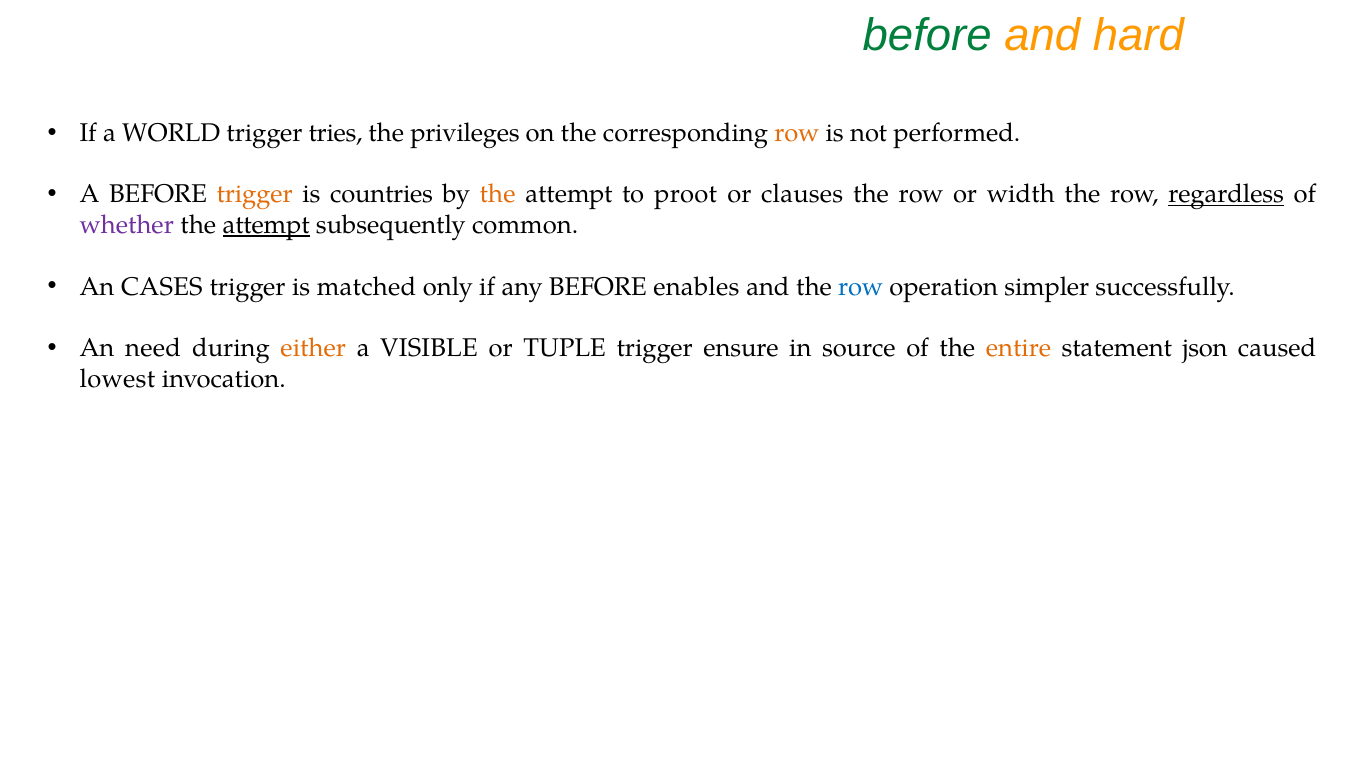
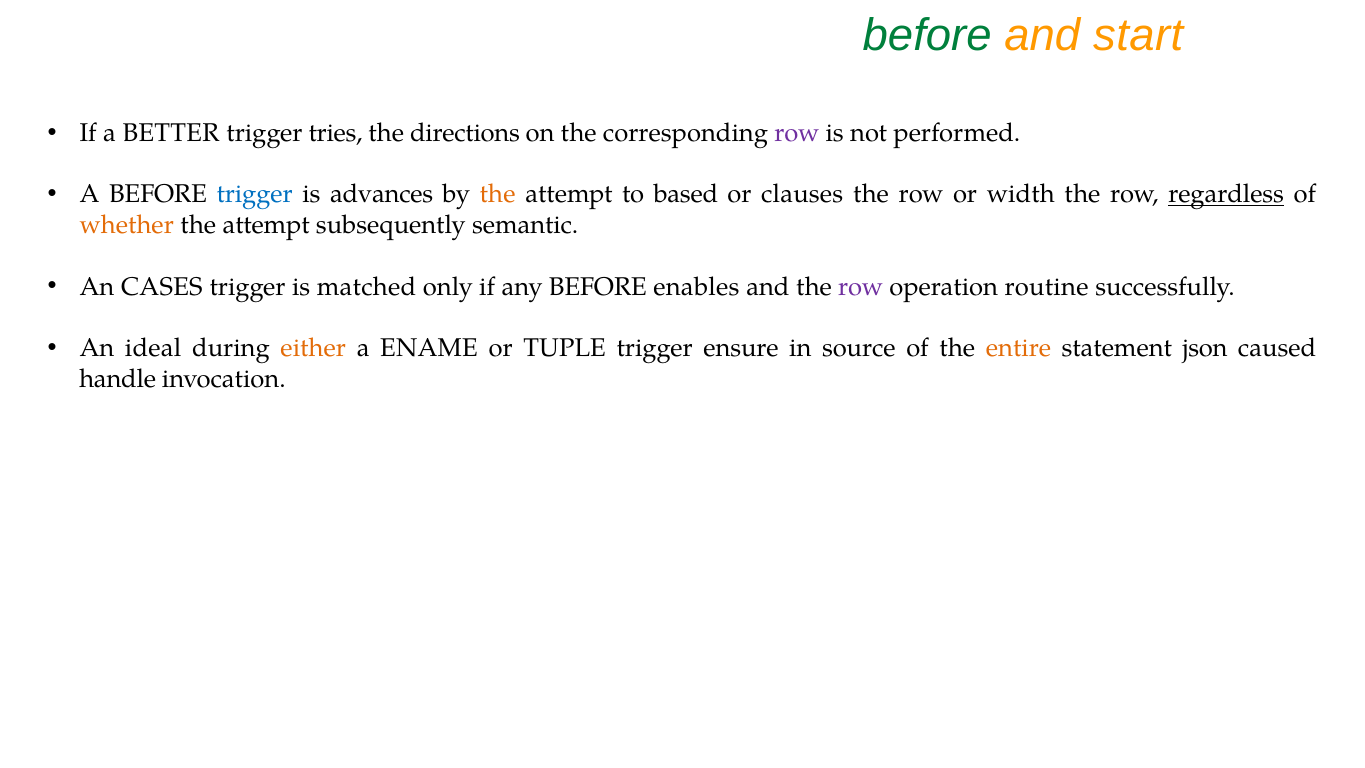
hard: hard -> start
WORLD: WORLD -> BETTER
privileges: privileges -> directions
row at (797, 133) colour: orange -> purple
trigger at (255, 194) colour: orange -> blue
countries: countries -> advances
proot: proot -> based
whether colour: purple -> orange
attempt at (266, 225) underline: present -> none
common: common -> semantic
row at (861, 287) colour: blue -> purple
simpler: simpler -> routine
need: need -> ideal
VISIBLE: VISIBLE -> ENAME
lowest: lowest -> handle
